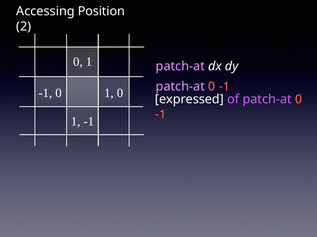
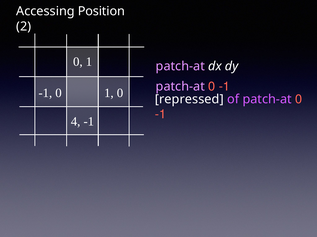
expressed: expressed -> repressed
1 at (76, 122): 1 -> 4
